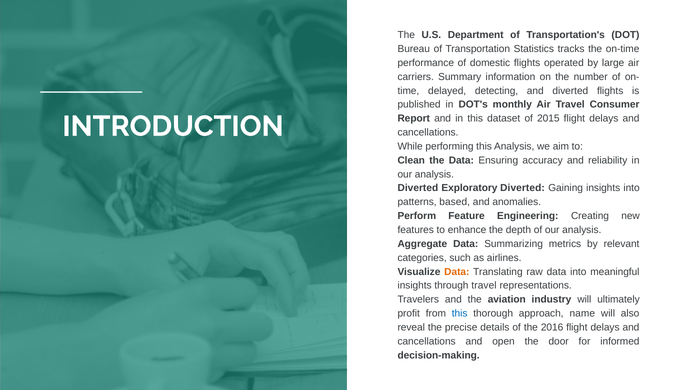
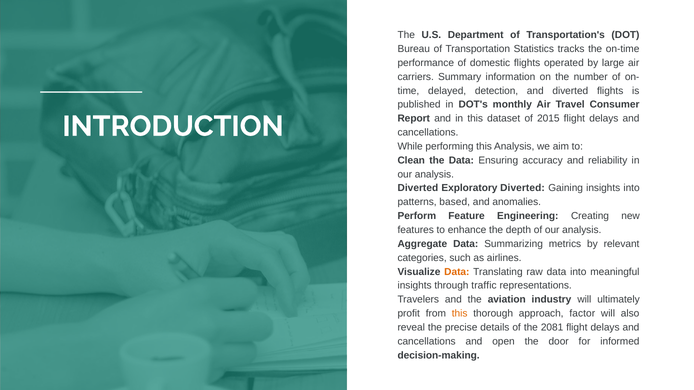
detecting: detecting -> detection
through travel: travel -> traffic
this at (460, 314) colour: blue -> orange
name: name -> factor
2016: 2016 -> 2081
